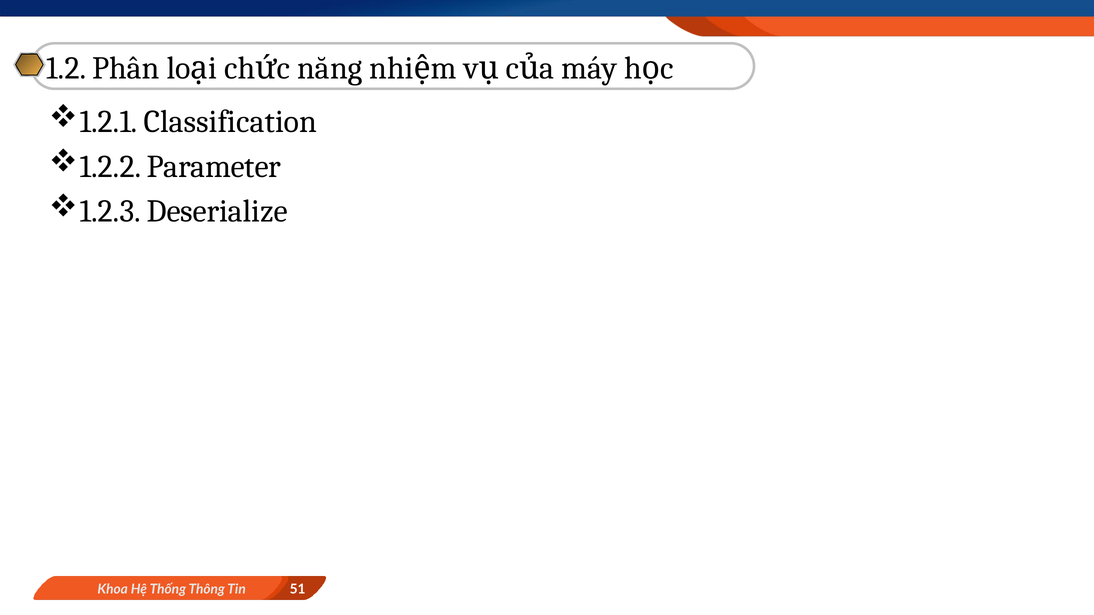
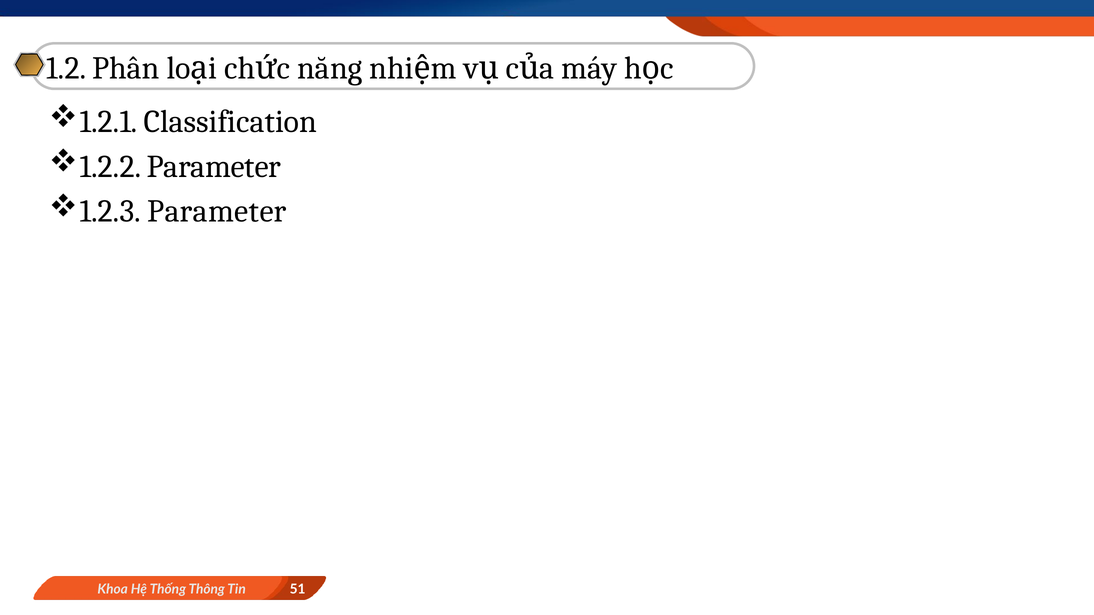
1.2.3 Deserialize: Deserialize -> Parameter
